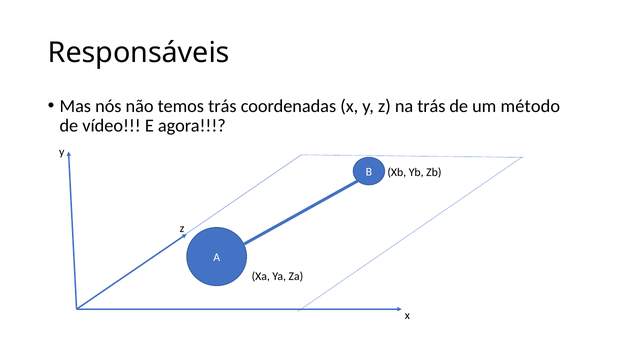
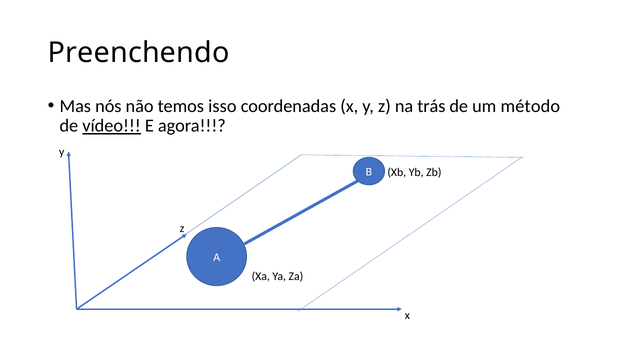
Responsáveis: Responsáveis -> Preenchendo
temos trás: trás -> isso
vídeo underline: none -> present
